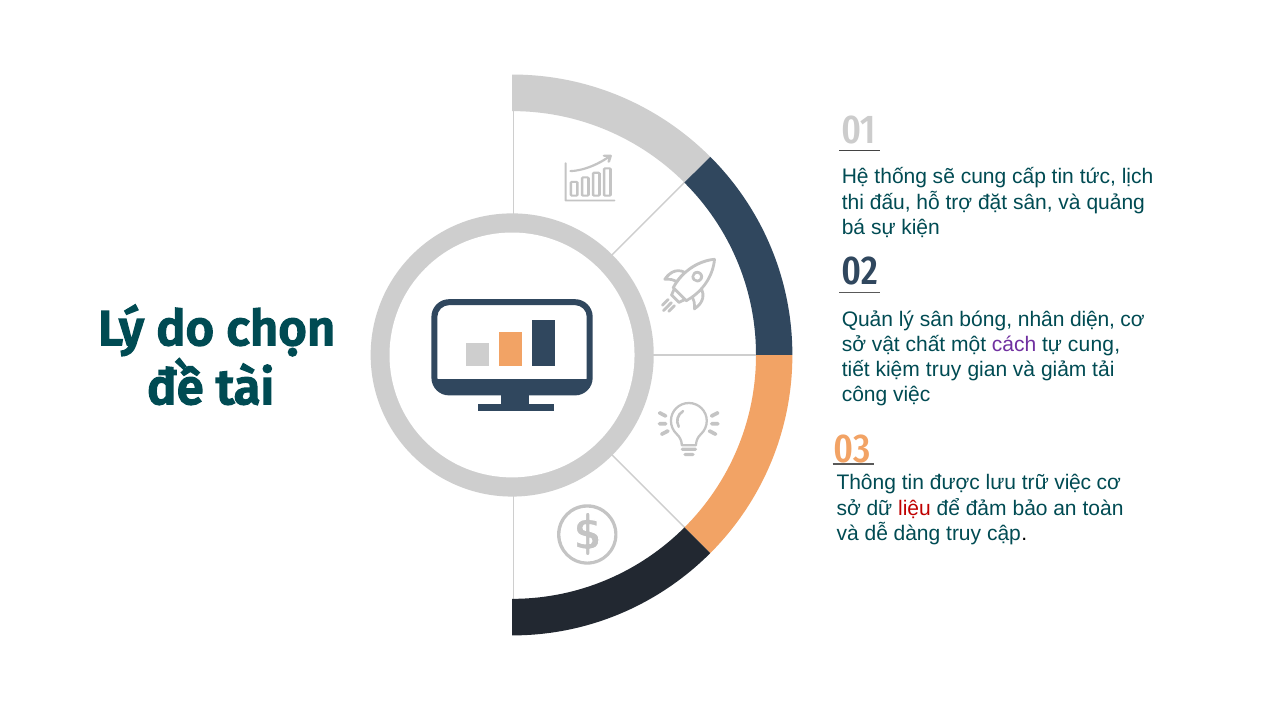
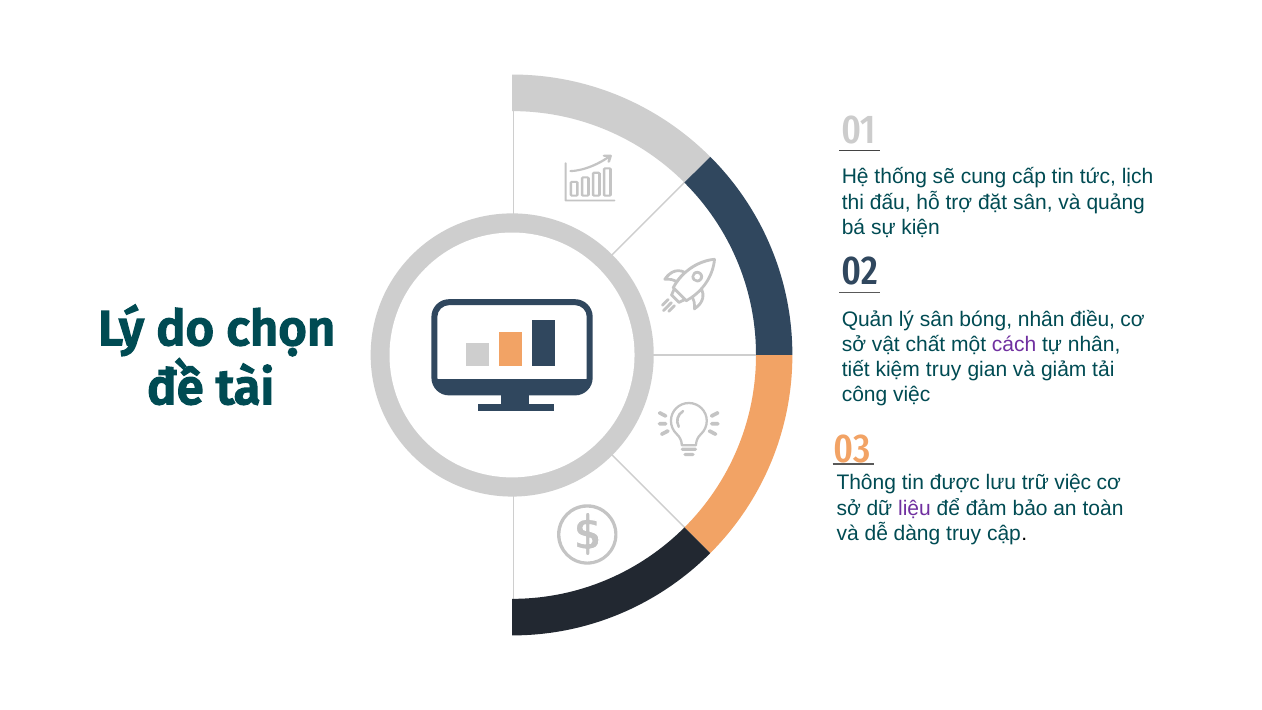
diện: diện -> điều
tự cung: cung -> nhân
liệu colour: red -> purple
